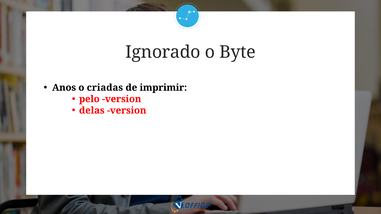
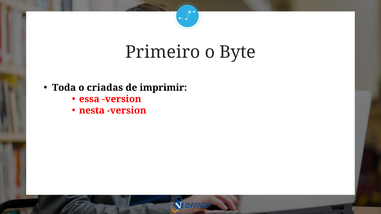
Ignorado: Ignorado -> Primeiro
Anos: Anos -> Toda
pelo: pelo -> essa
delas: delas -> nesta
